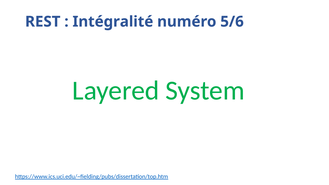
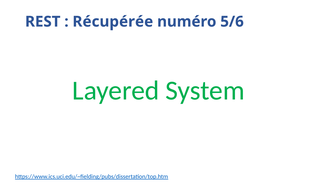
Intégralité: Intégralité -> Récupérée
